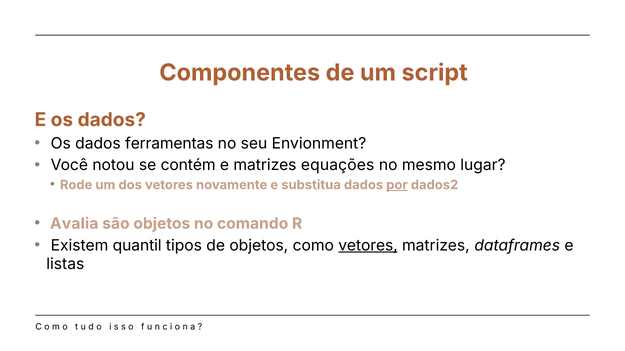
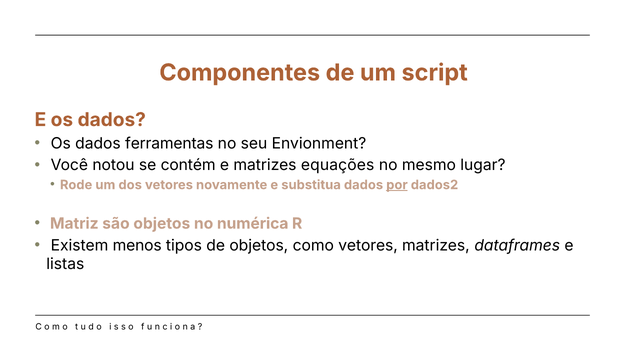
Avalia: Avalia -> Matriz
comando: comando -> numérica
quantil: quantil -> menos
vetores at (368, 246) underline: present -> none
